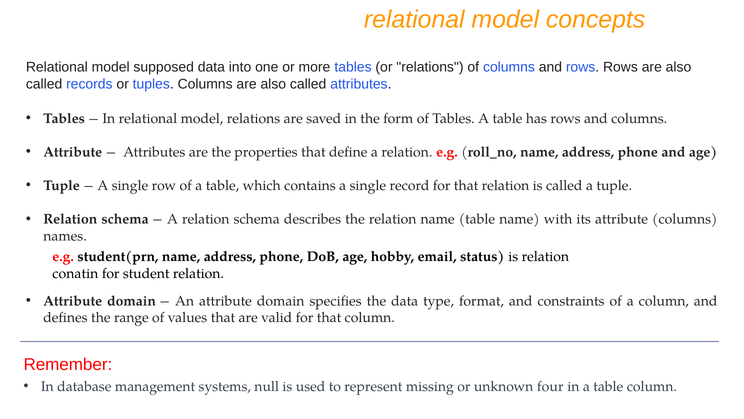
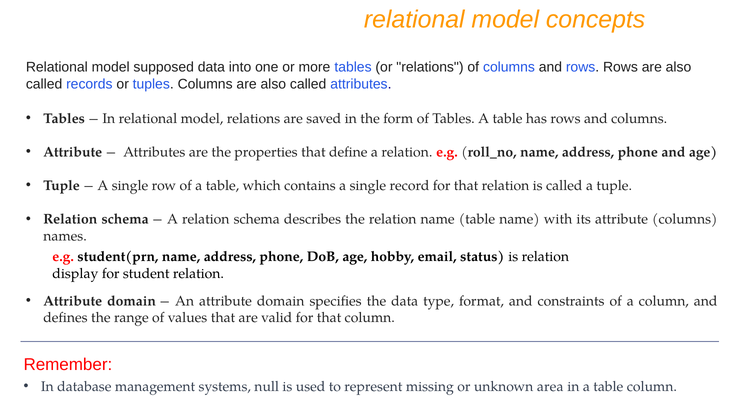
conatin: conatin -> display
four: four -> area
